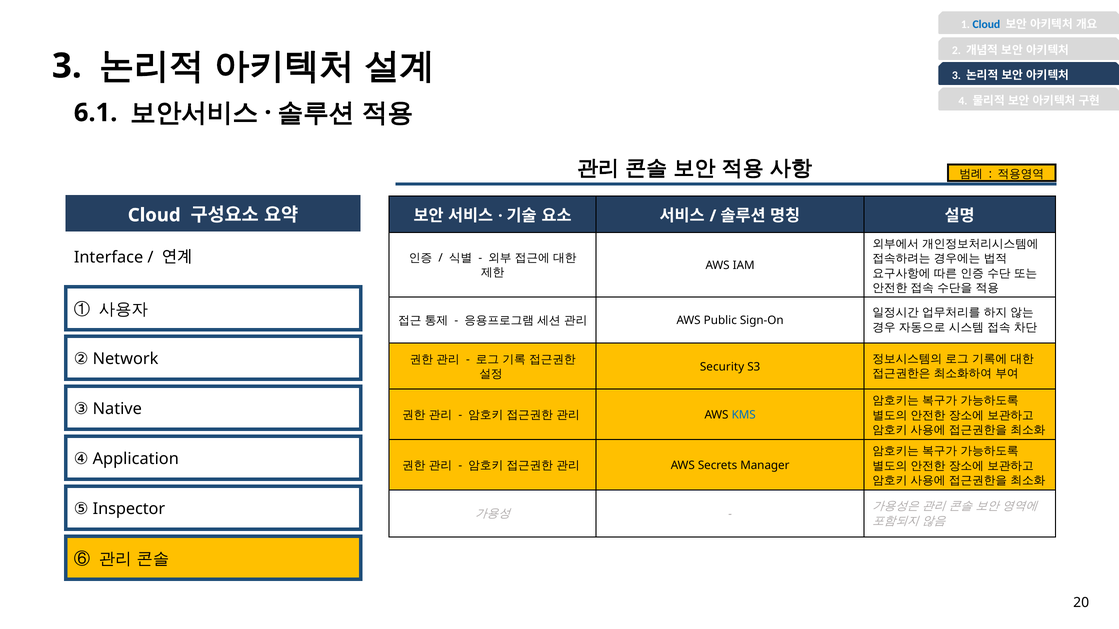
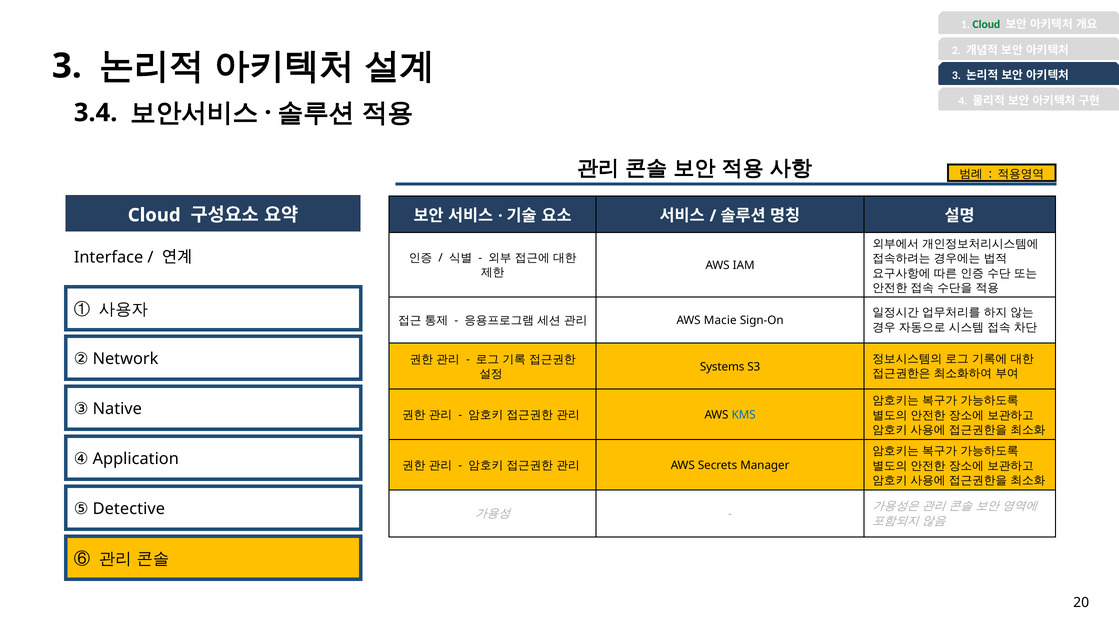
Cloud at (986, 24) colour: blue -> green
6.1: 6.1 -> 3.4
Public: Public -> Macie
Security: Security -> Systems
Inspector: Inspector -> Detective
